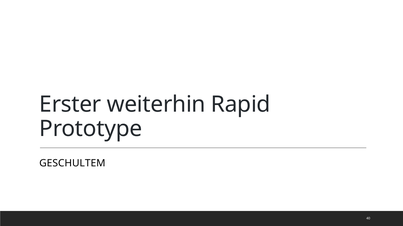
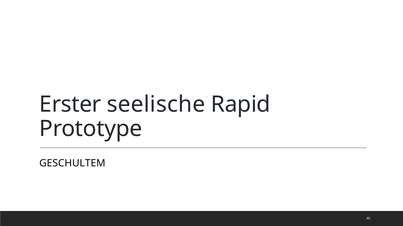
weiterhin: weiterhin -> seelische
